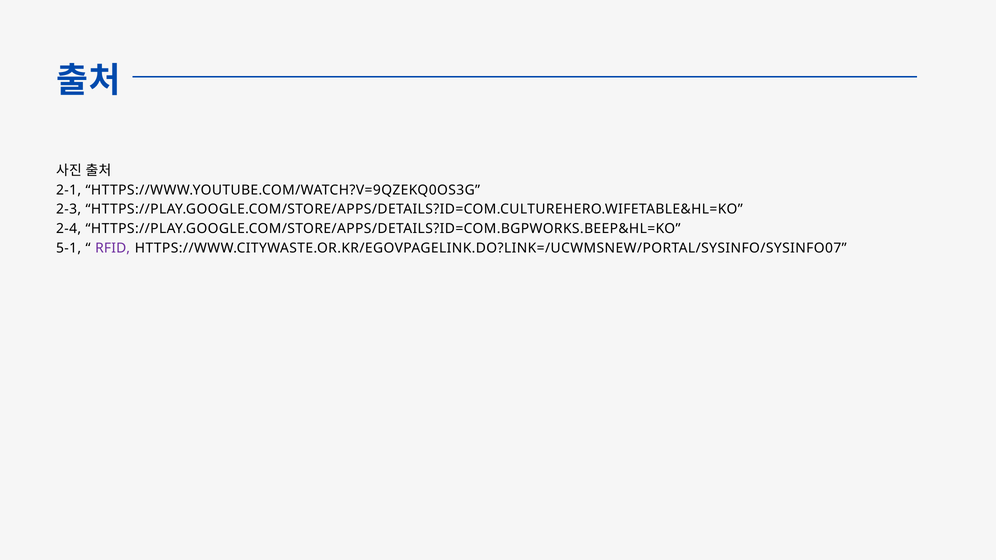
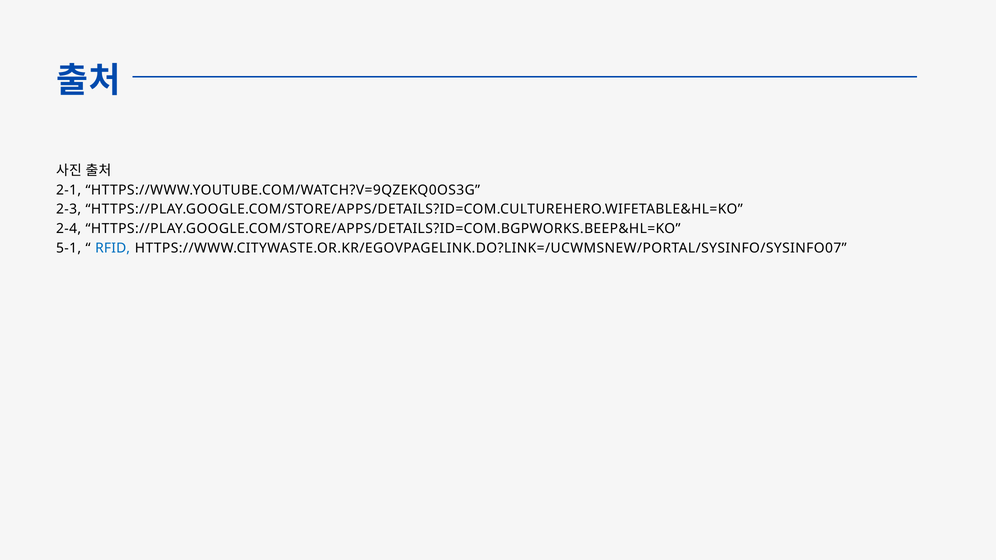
RFID colour: purple -> blue
